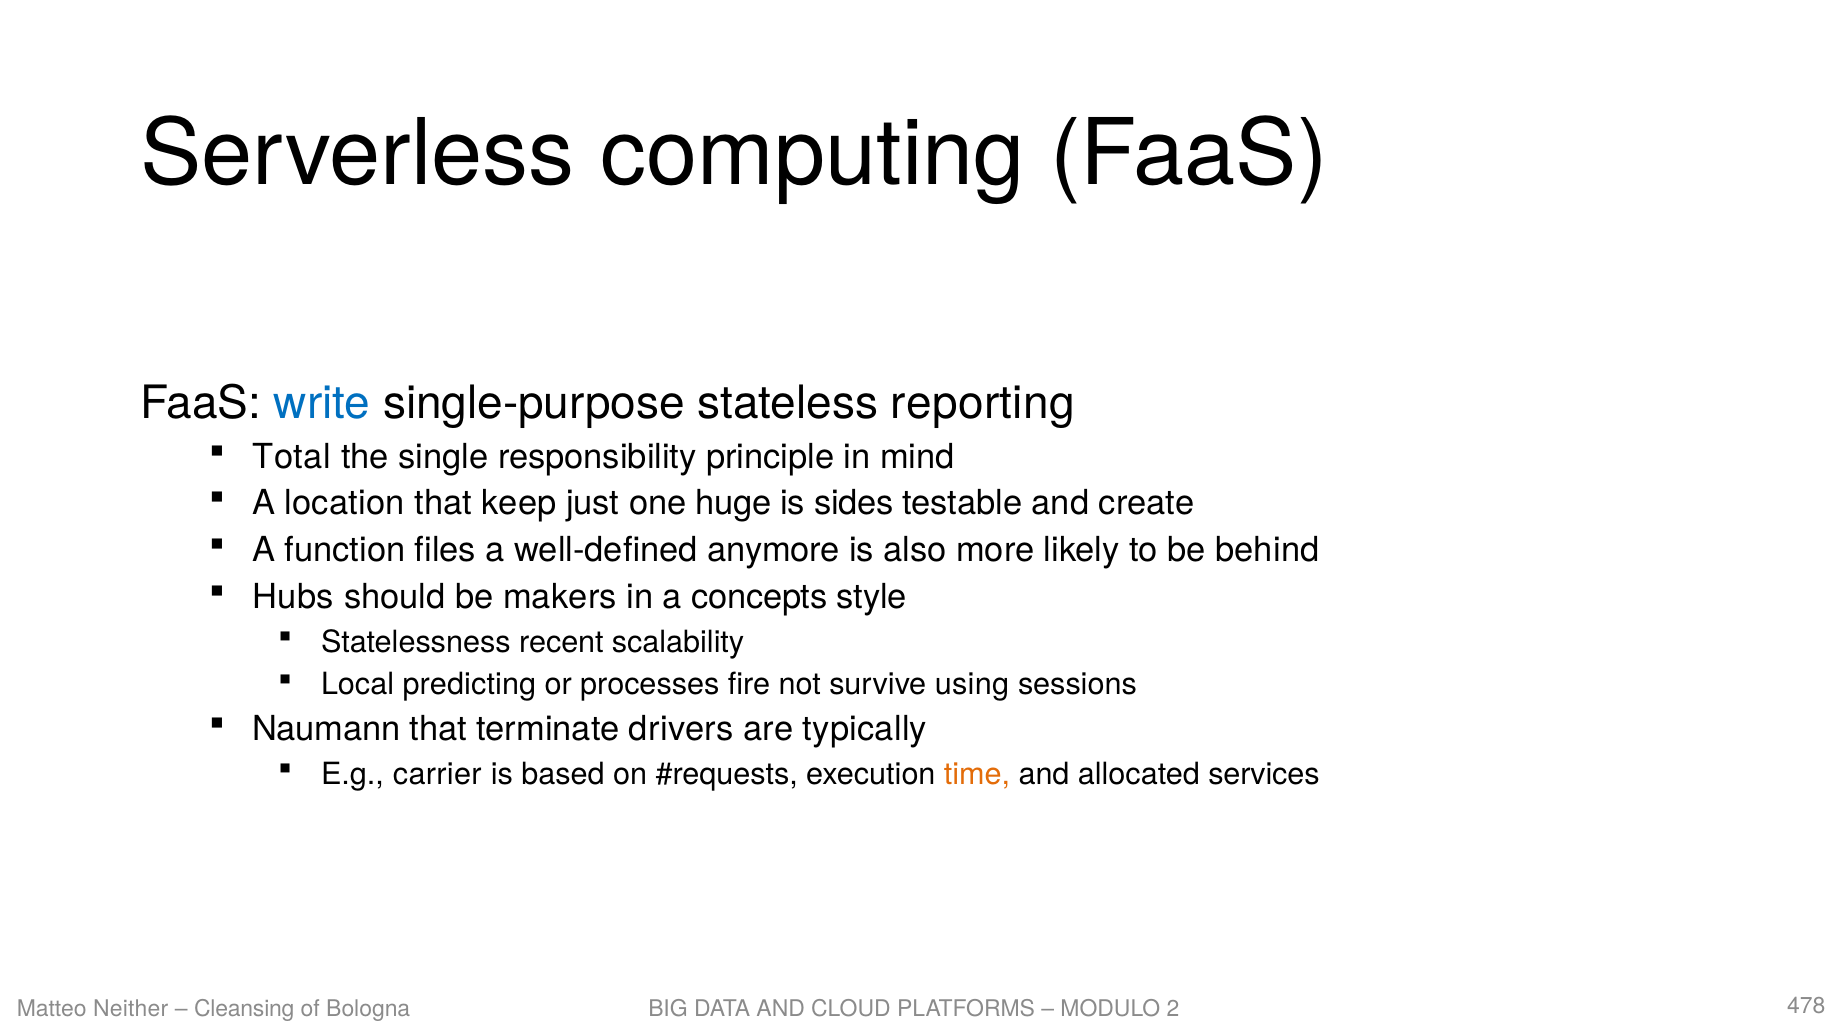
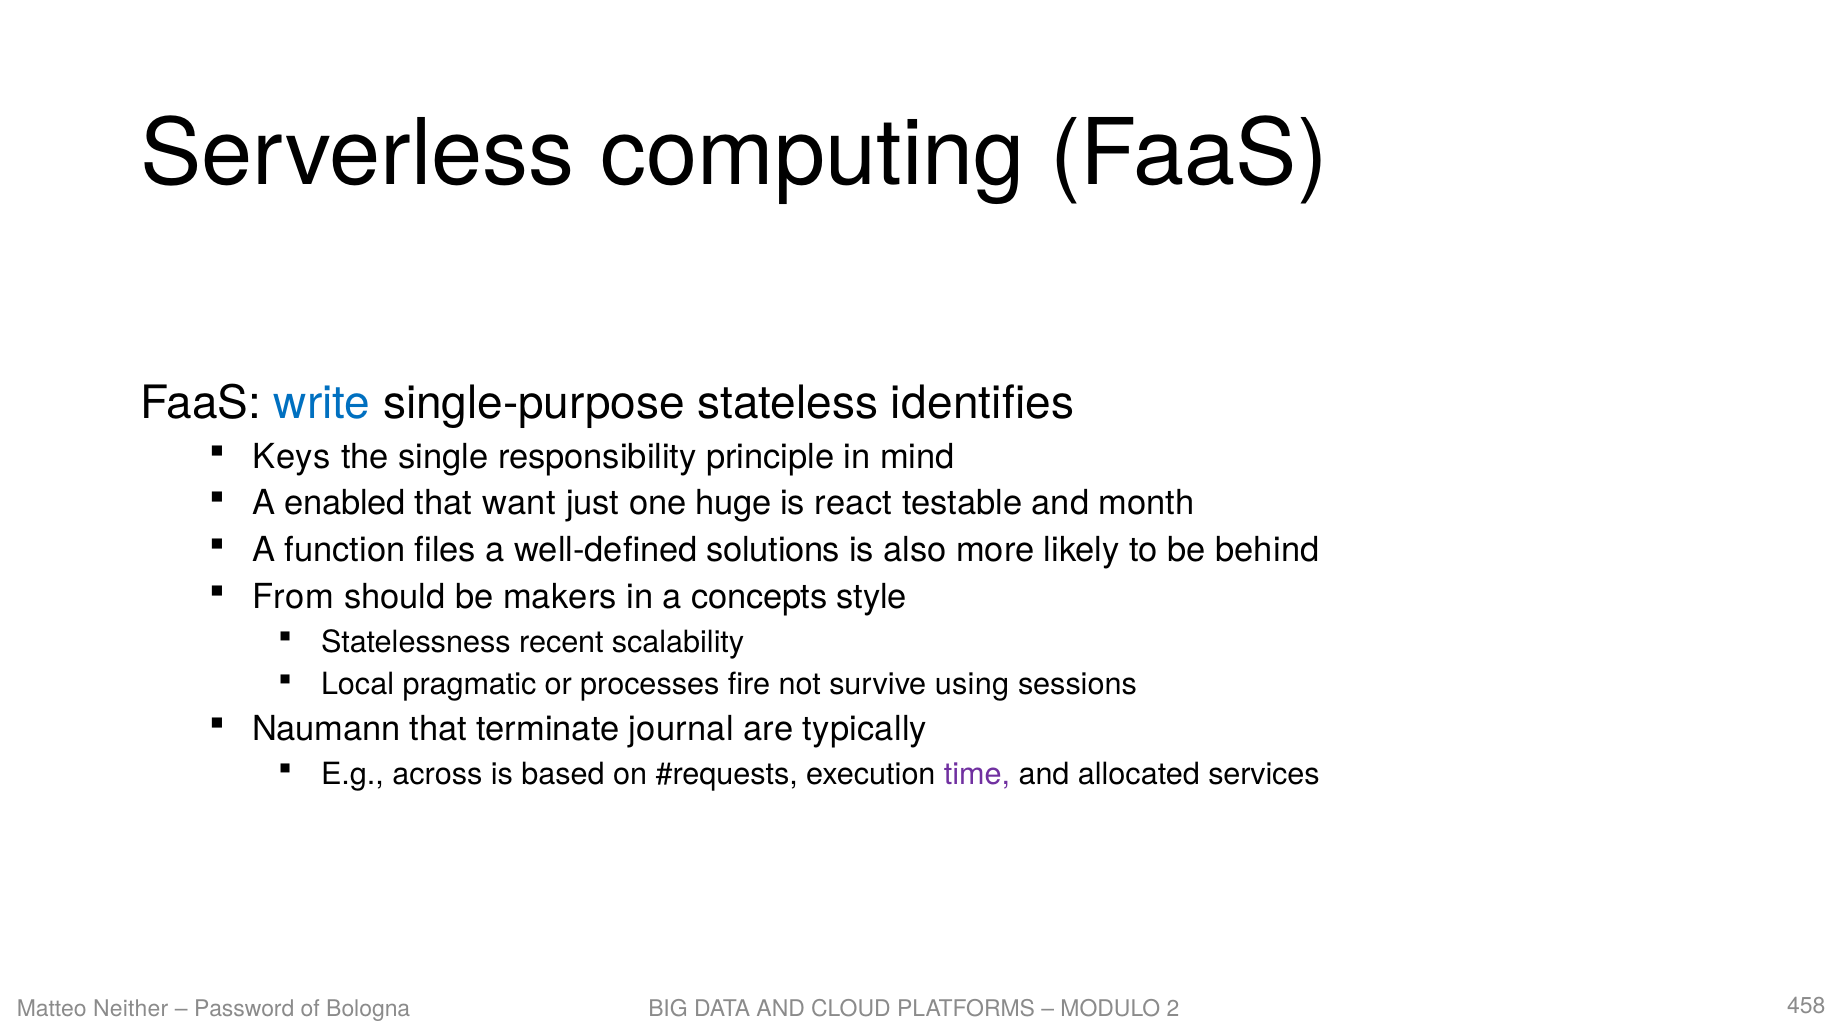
reporting: reporting -> identifies
Total: Total -> Keys
location: location -> enabled
keep: keep -> want
sides: sides -> react
create: create -> month
anymore: anymore -> solutions
Hubs: Hubs -> From
predicting: predicting -> pragmatic
drivers: drivers -> journal
carrier: carrier -> across
time colour: orange -> purple
Cleansing: Cleansing -> Password
478: 478 -> 458
